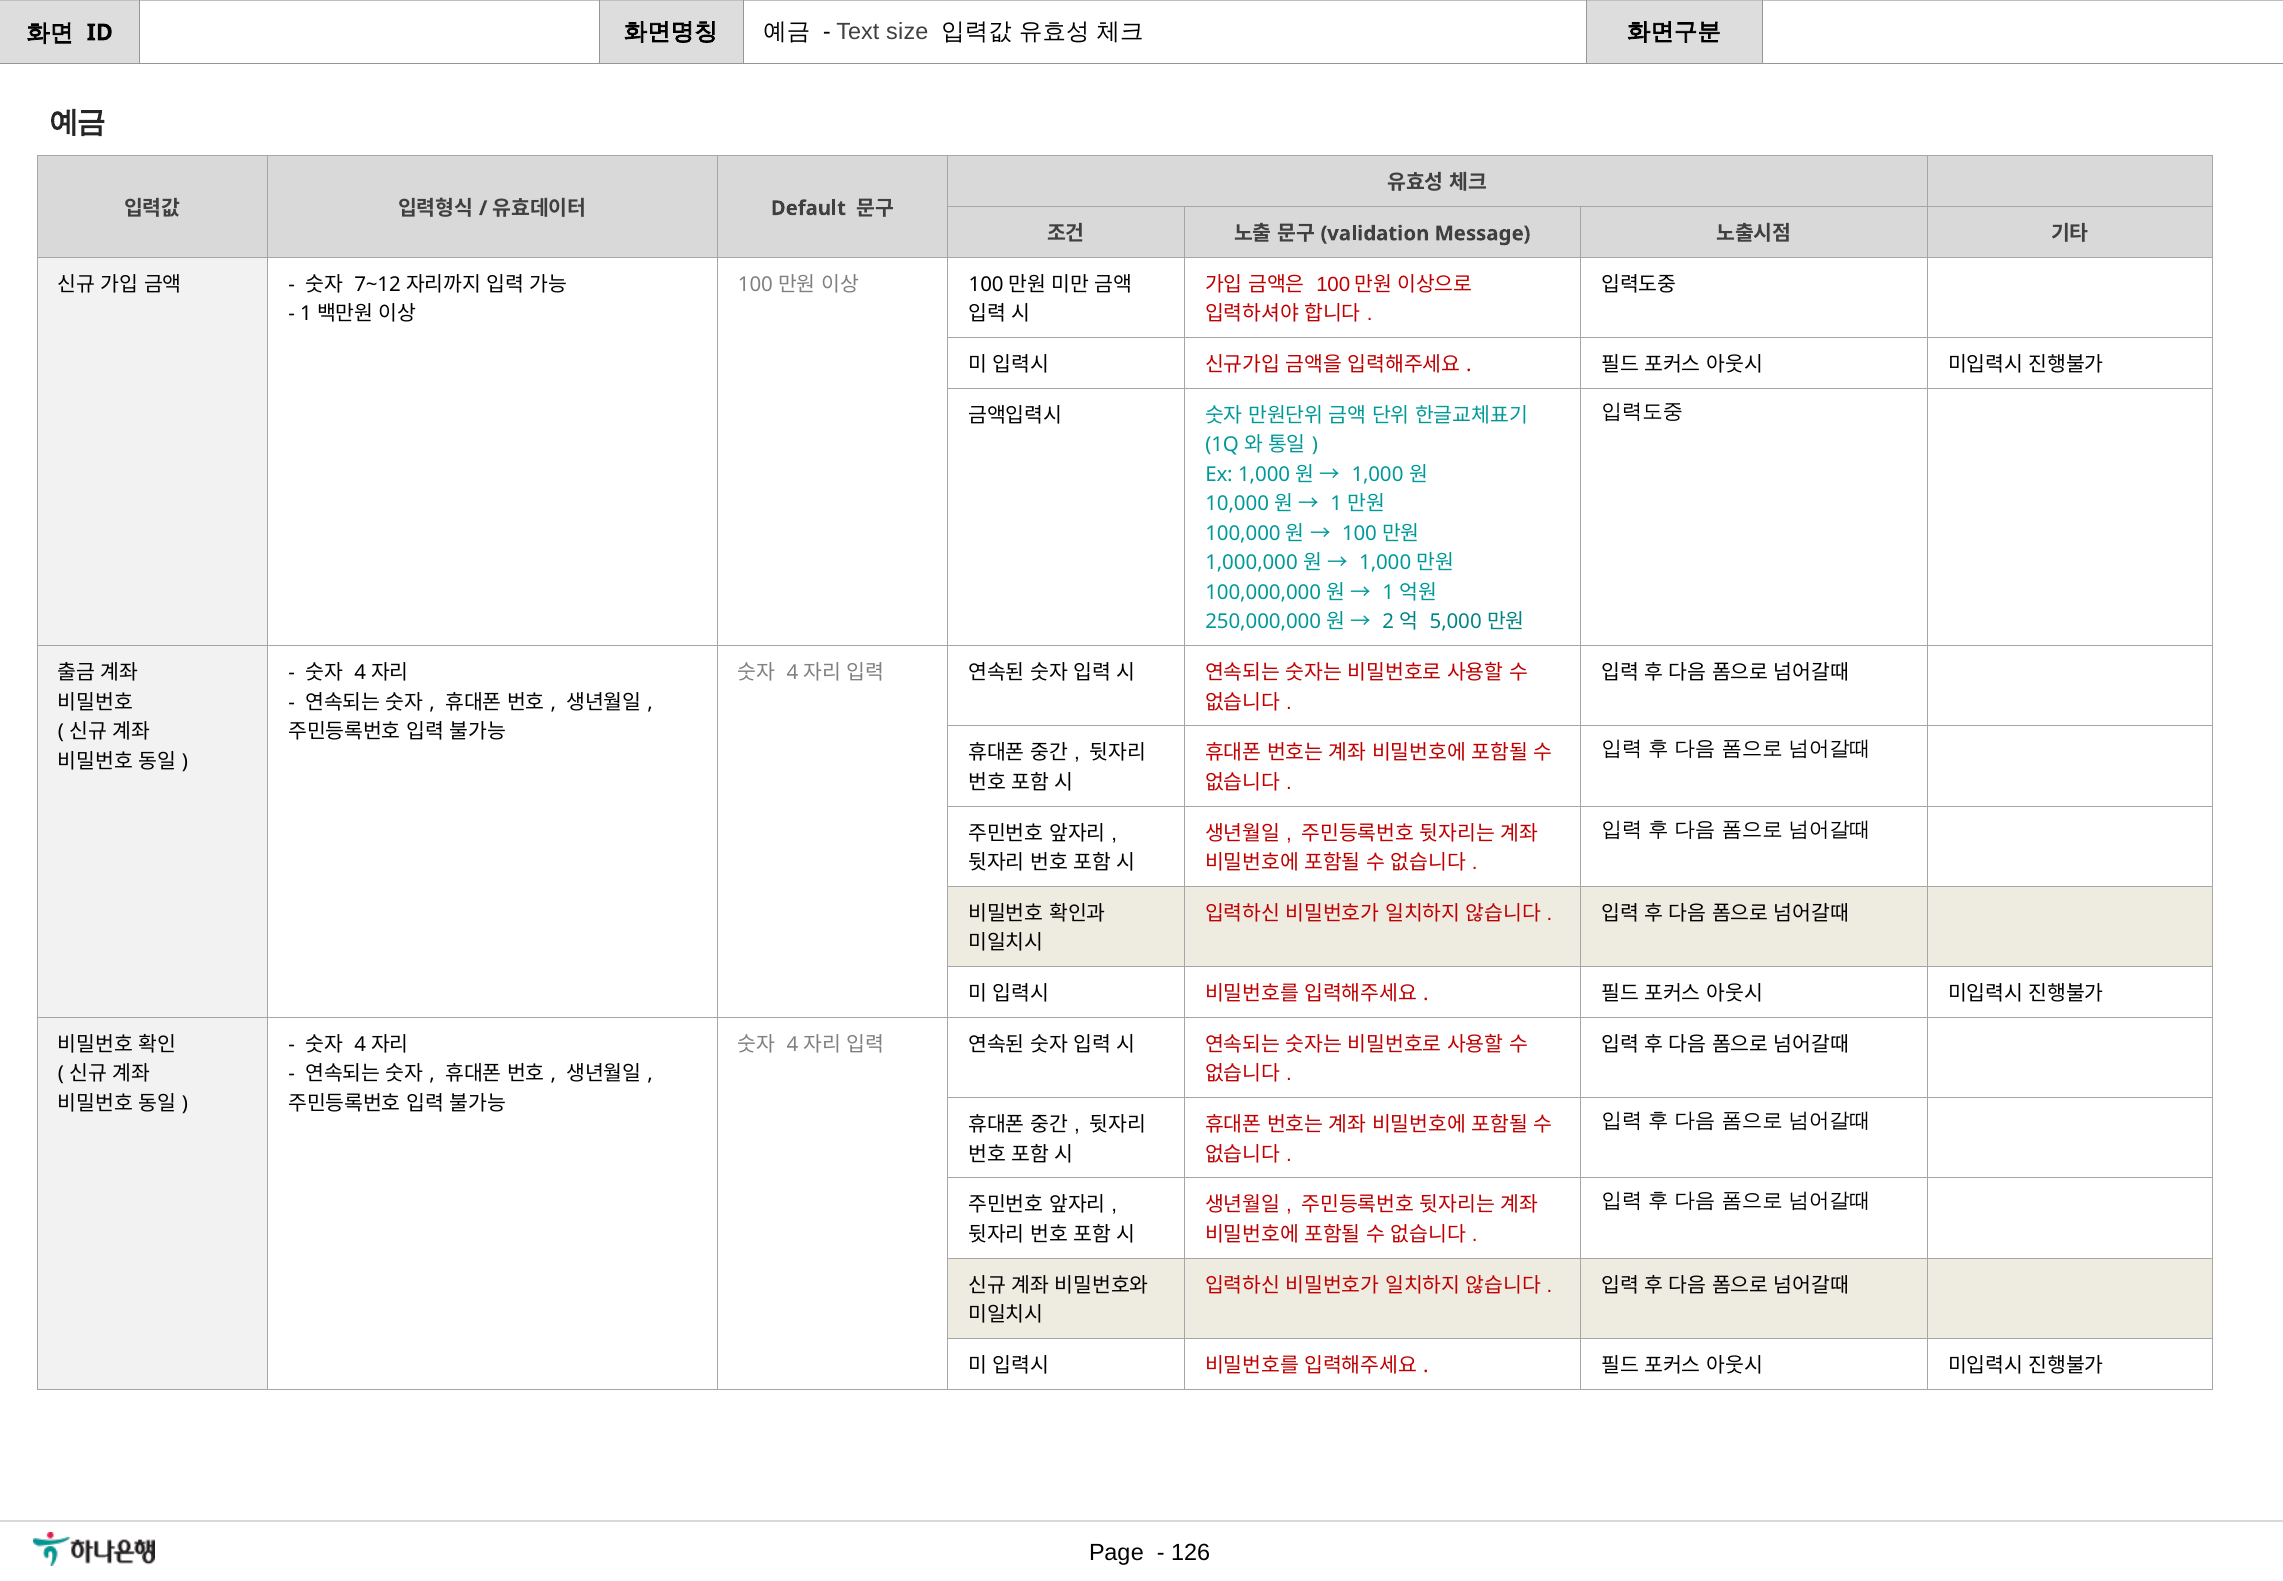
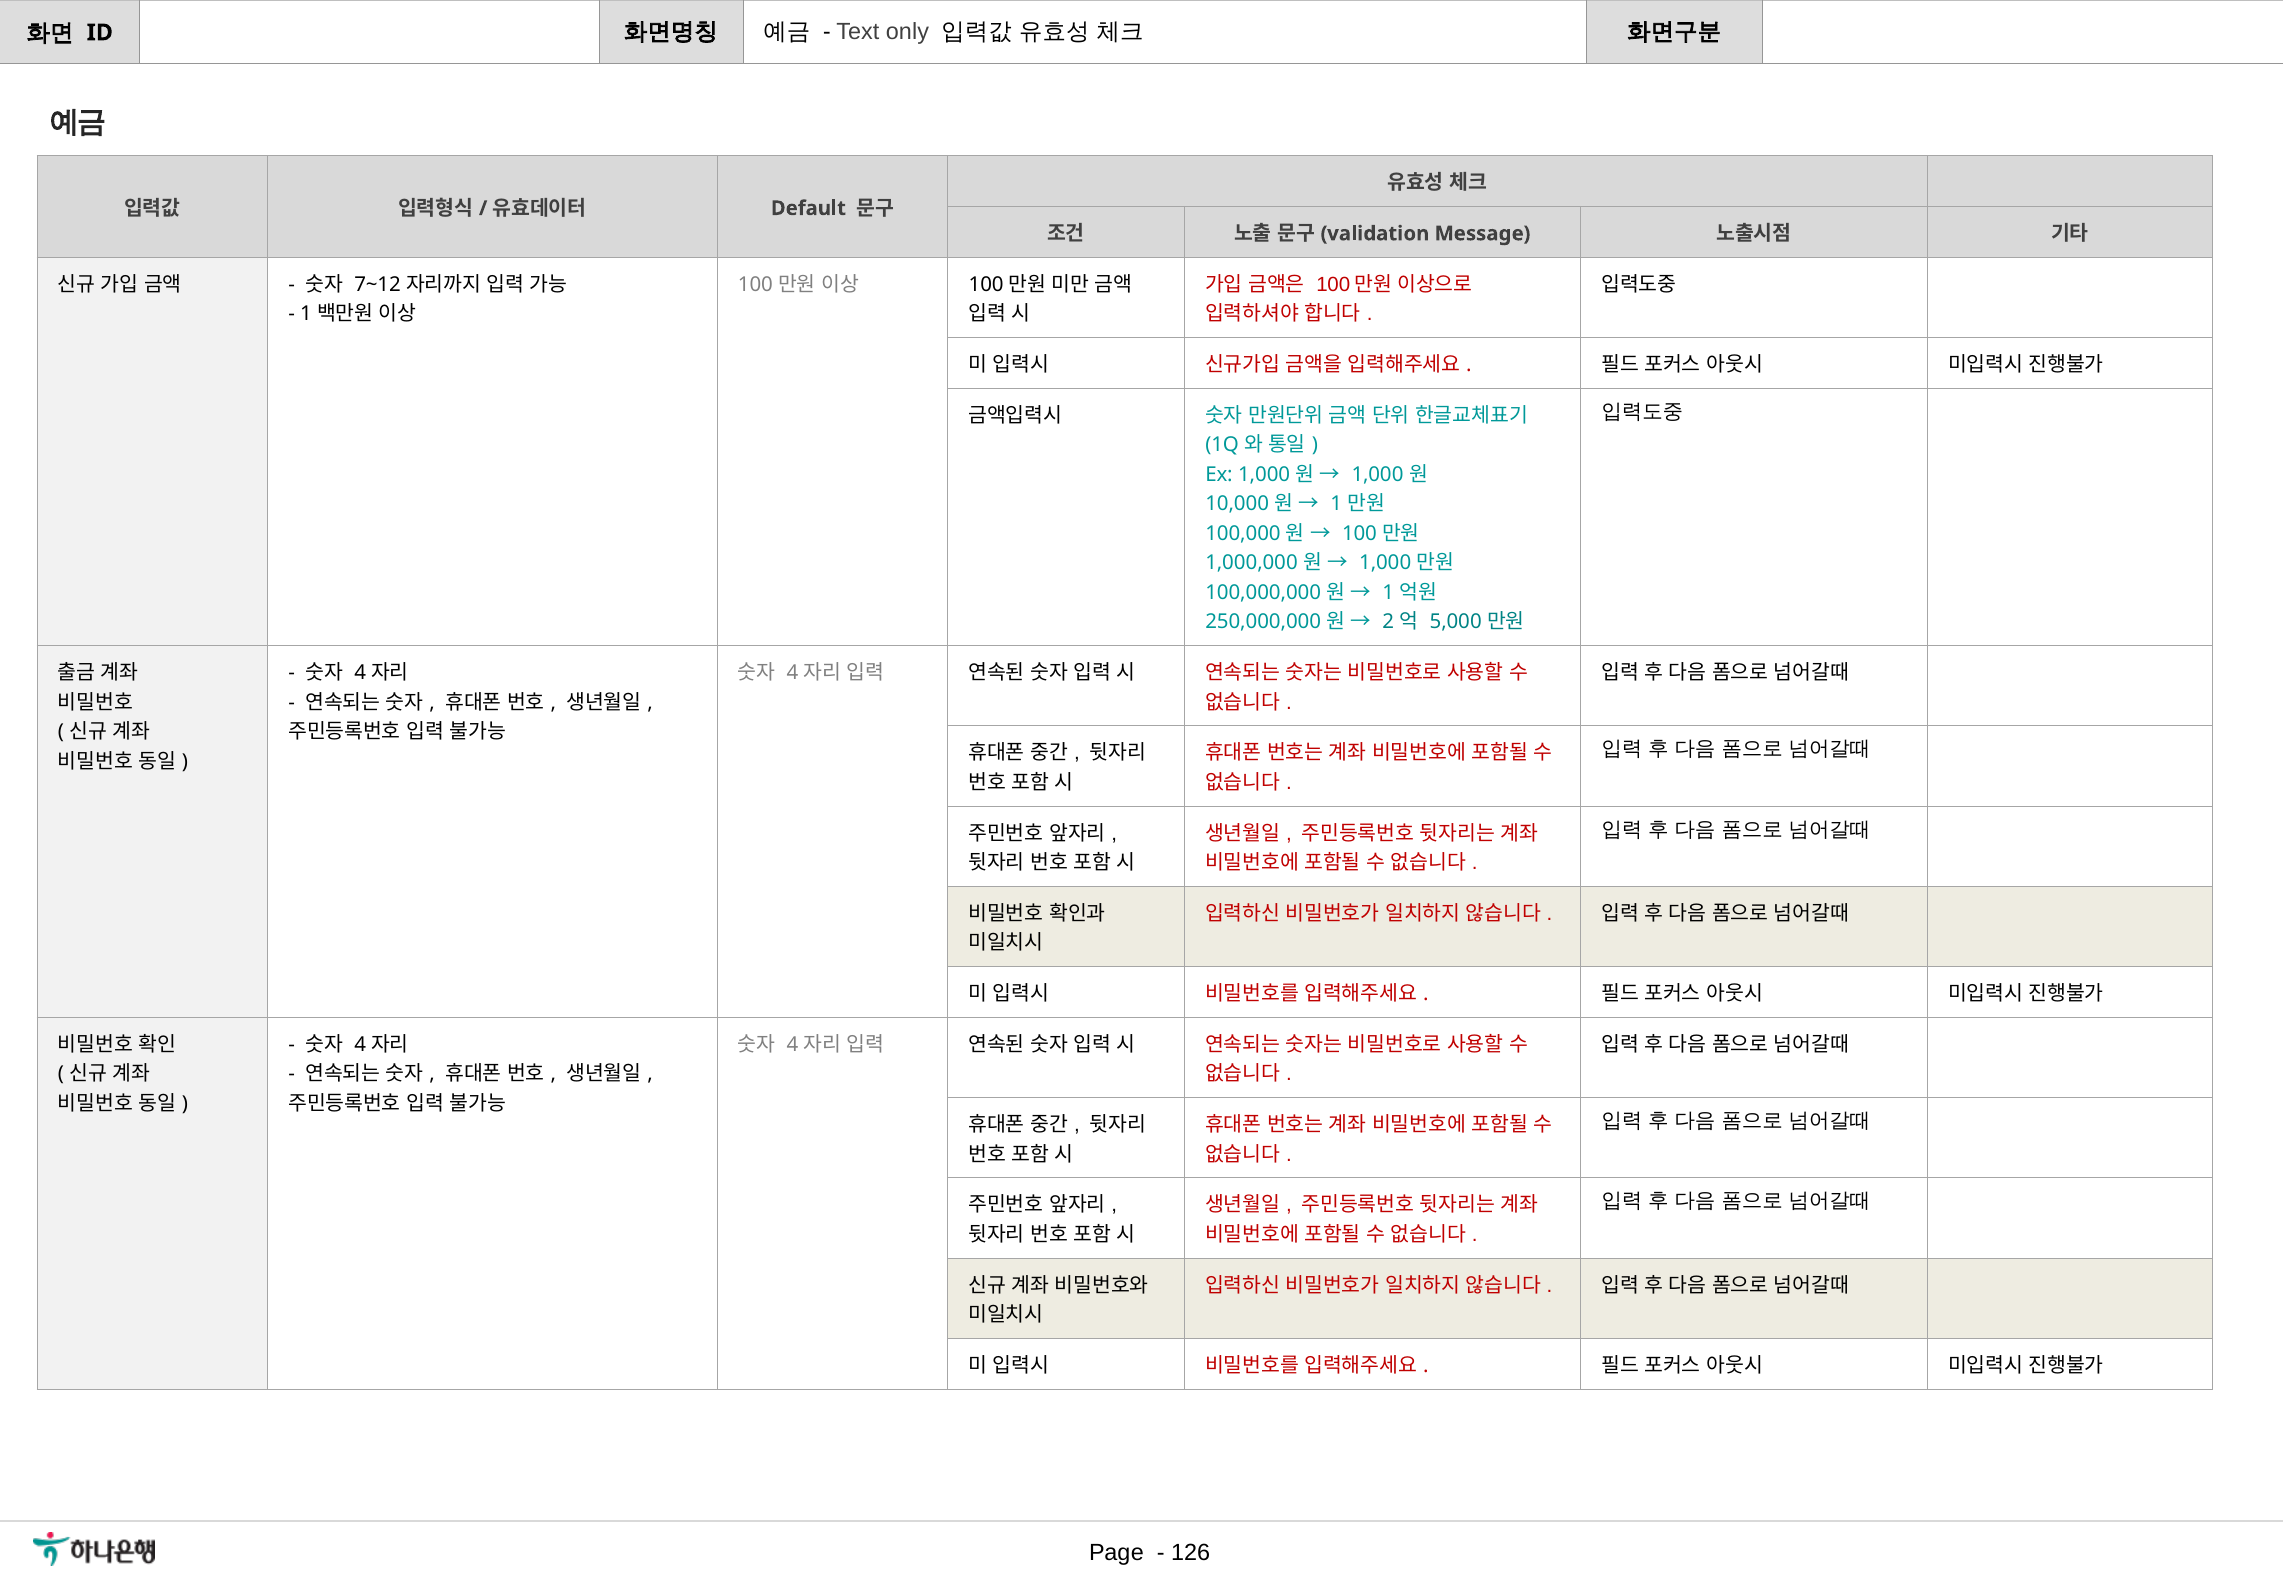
size: size -> only
